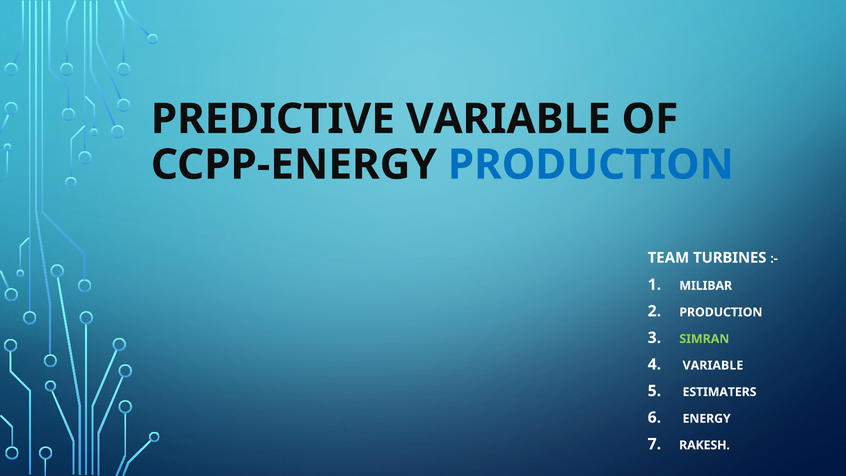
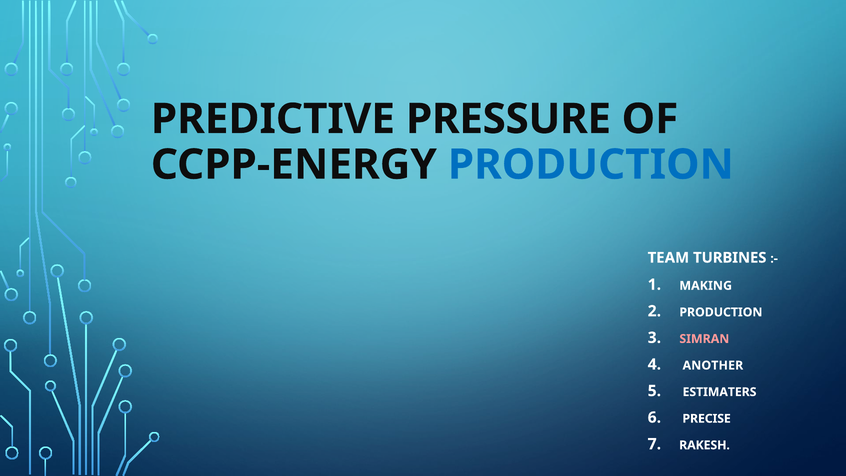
PREDICTIVE VARIABLE: VARIABLE -> PRESSURE
MILIBAR: MILIBAR -> MAKING
SIMRAN colour: light green -> pink
VARIABLE at (713, 365): VARIABLE -> ANOTHER
ENERGY: ENERGY -> PRECISE
